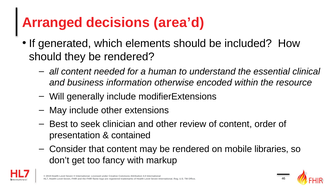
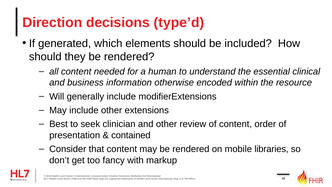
Arranged: Arranged -> Direction
area’d: area’d -> type’d
